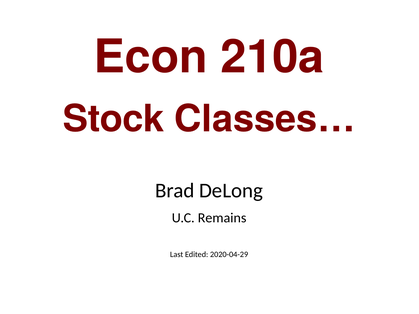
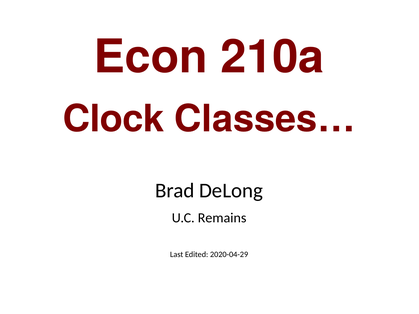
Stock: Stock -> Clock
